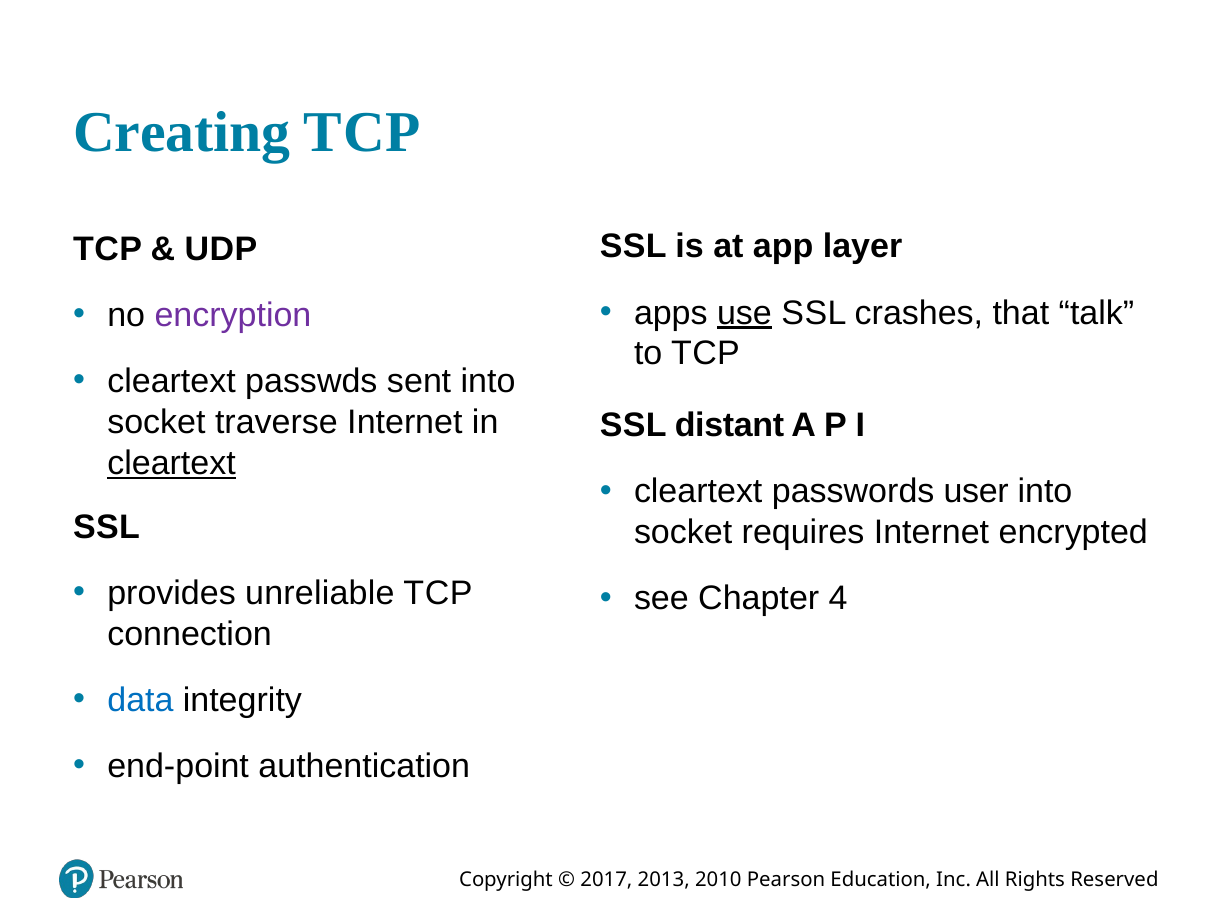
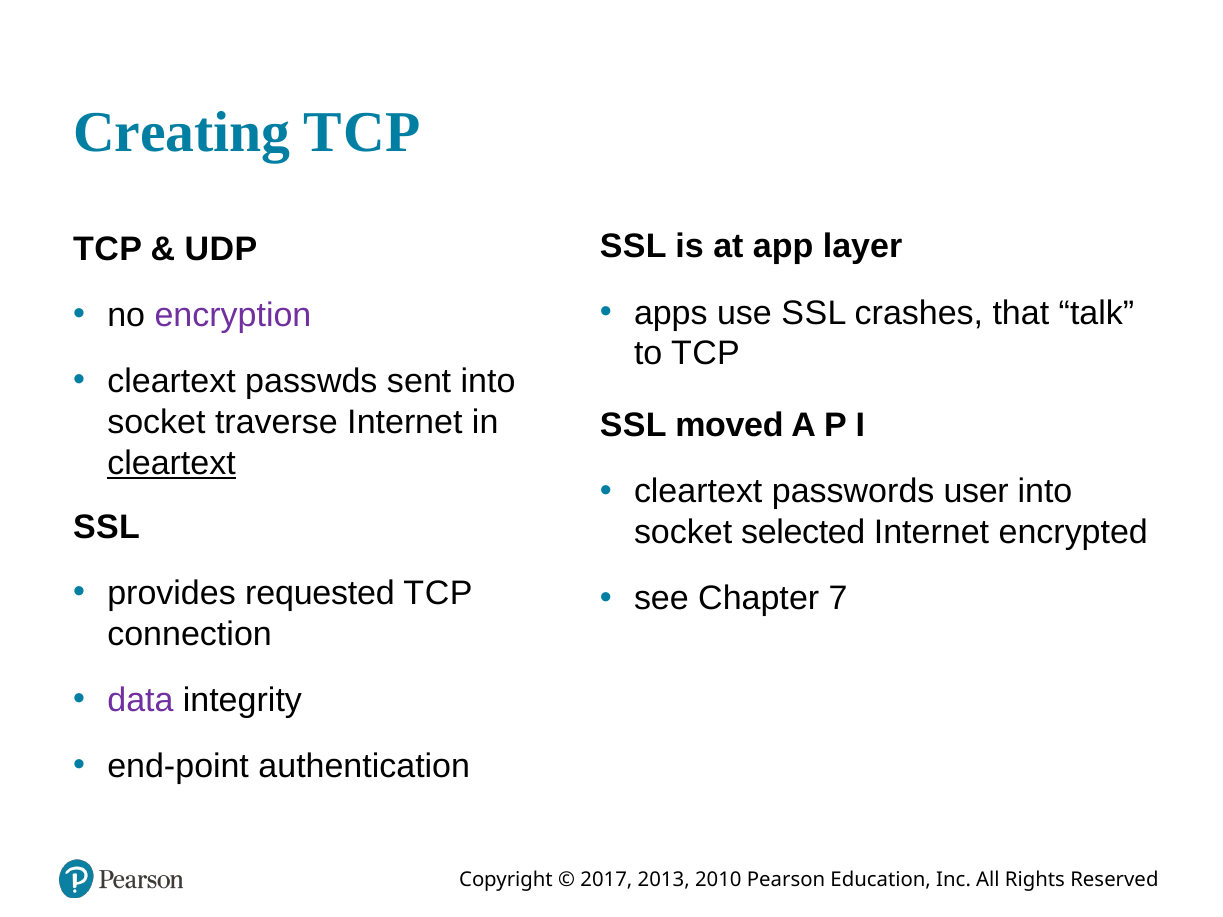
use underline: present -> none
distant: distant -> moved
requires: requires -> selected
unreliable: unreliable -> requested
4: 4 -> 7
data colour: blue -> purple
